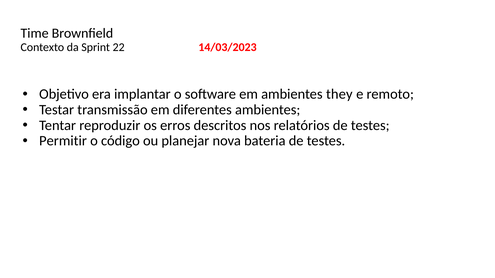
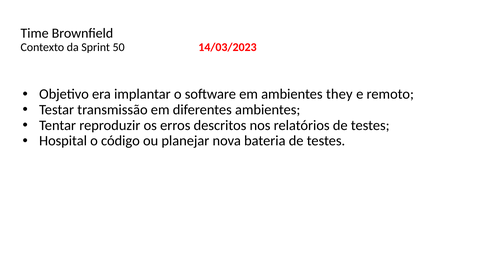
22: 22 -> 50
Permitir: Permitir -> Hospital
